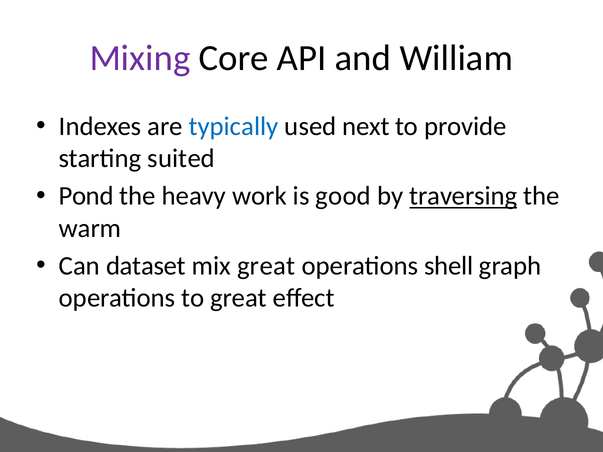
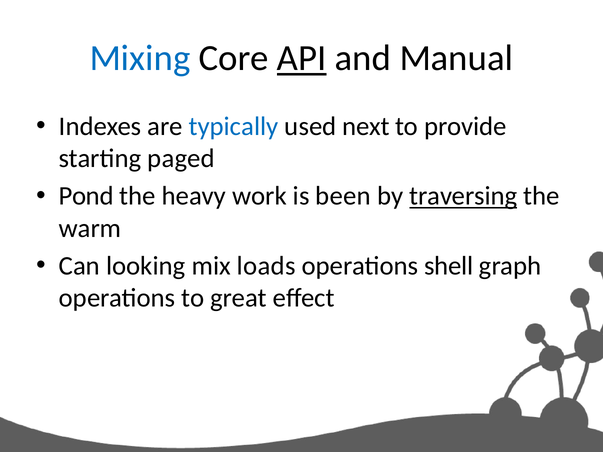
Mixing colour: purple -> blue
API underline: none -> present
William: William -> Manual
suited: suited -> paged
good: good -> been
dataset: dataset -> looking
mix great: great -> loads
